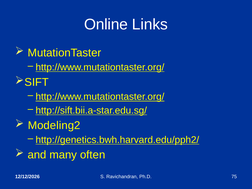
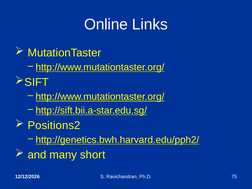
Modeling2: Modeling2 -> Positions2
often: often -> short
